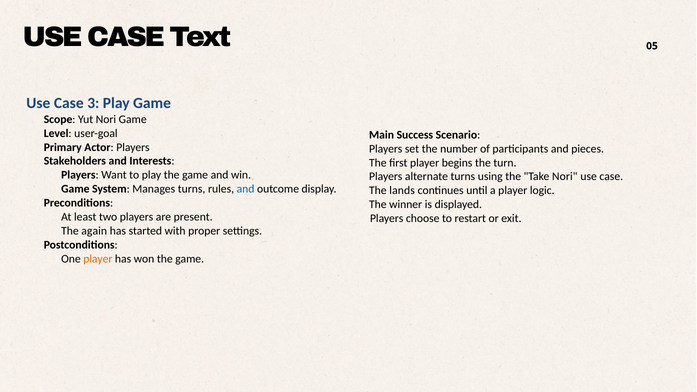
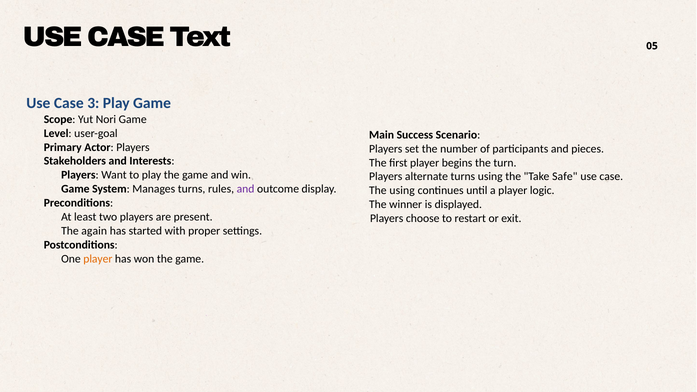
Take Nori: Nori -> Safe
and at (246, 189) colour: blue -> purple
The lands: lands -> using
